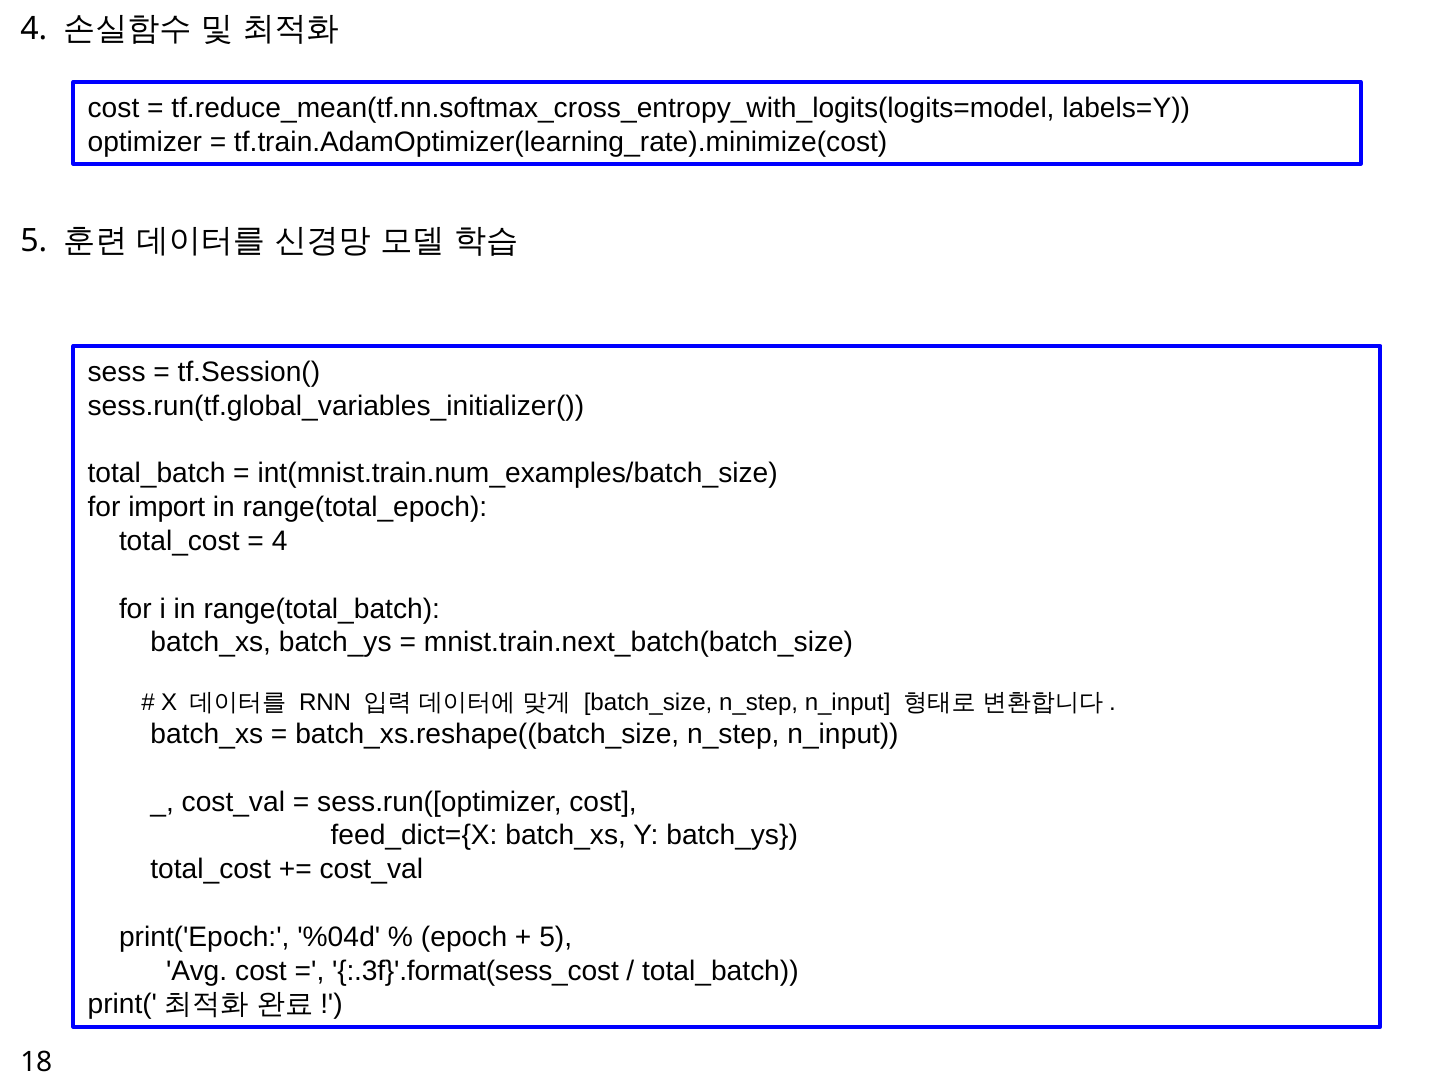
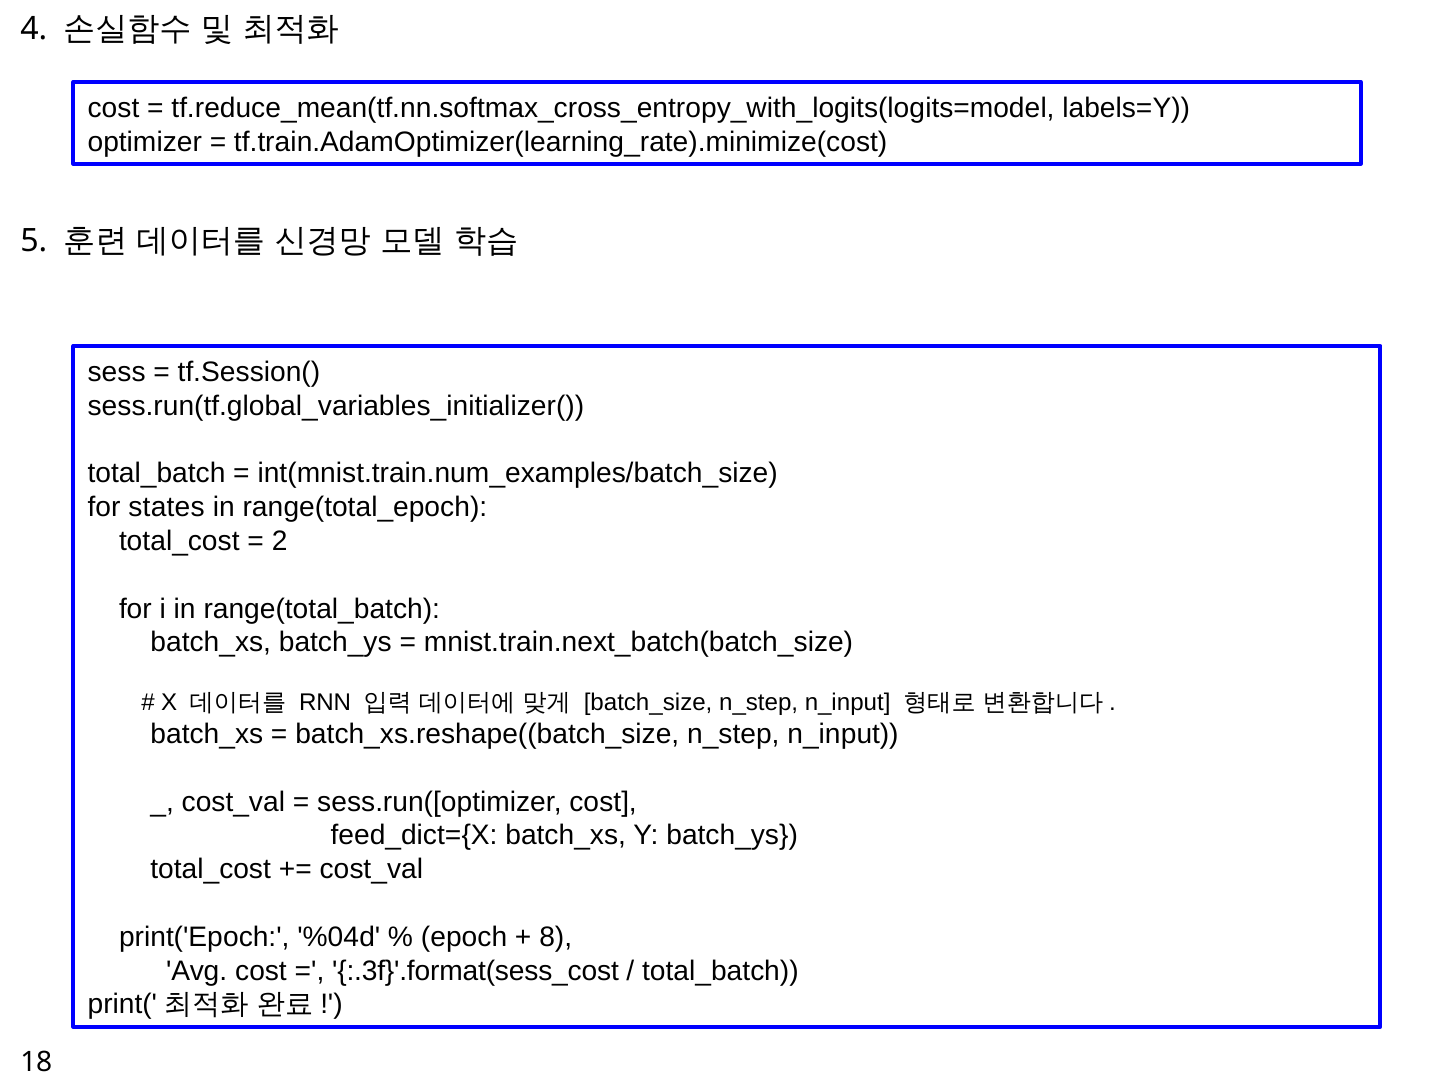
import: import -> states
4 at (280, 541): 4 -> 2
5 at (556, 937): 5 -> 8
